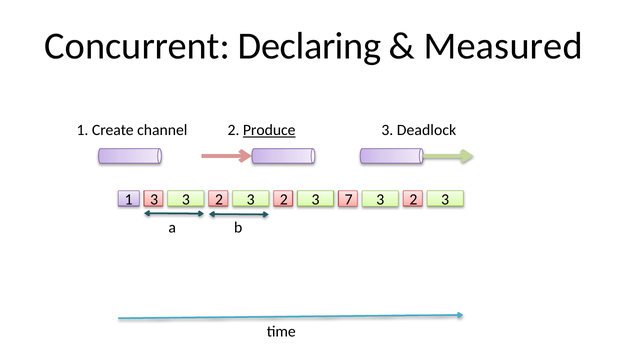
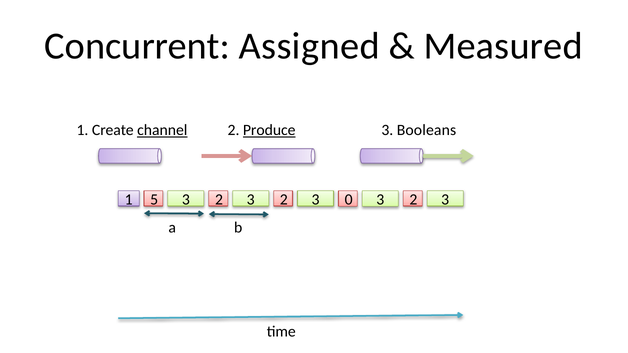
Declaring: Declaring -> Assigned
channel underline: none -> present
Deadlock: Deadlock -> Booleans
1 3: 3 -> 5
7: 7 -> 0
